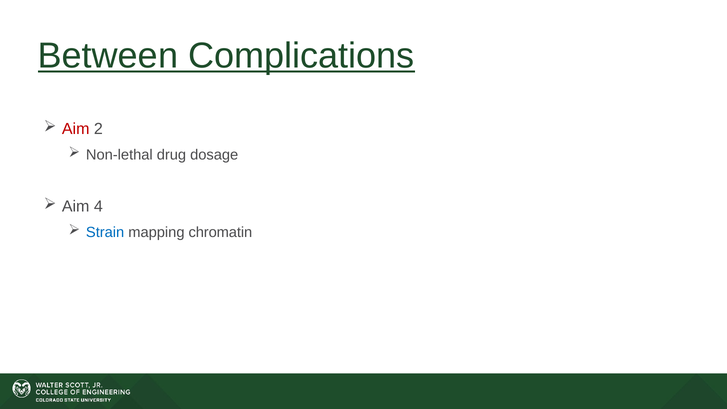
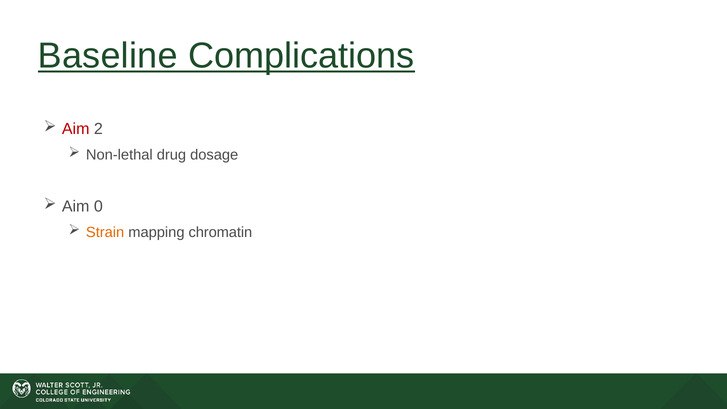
Between: Between -> Baseline
4: 4 -> 0
Strain colour: blue -> orange
